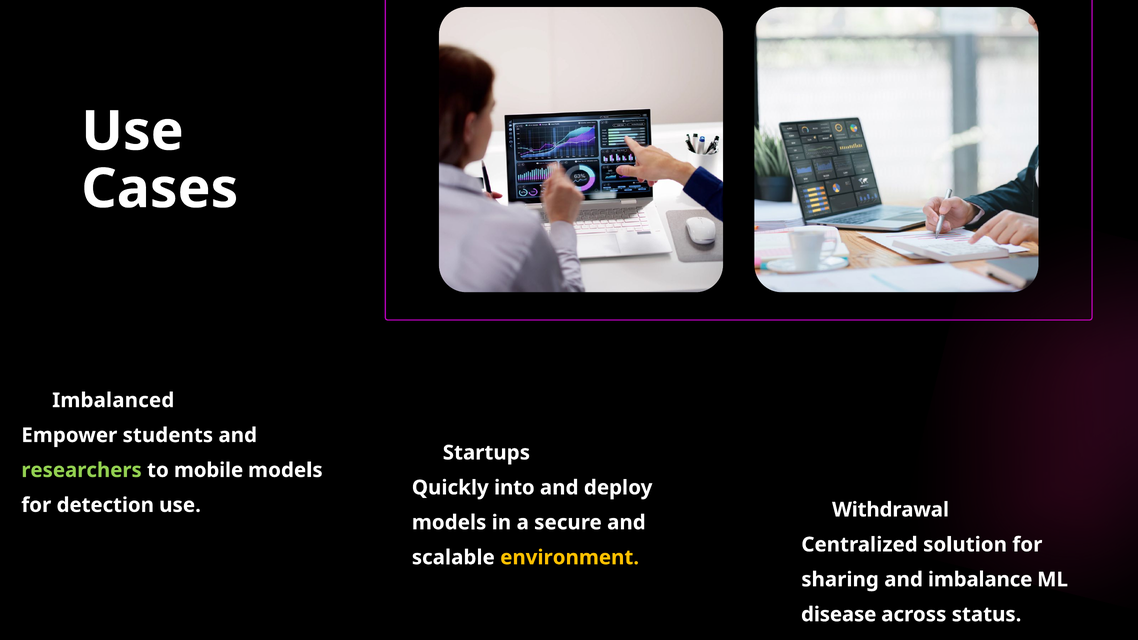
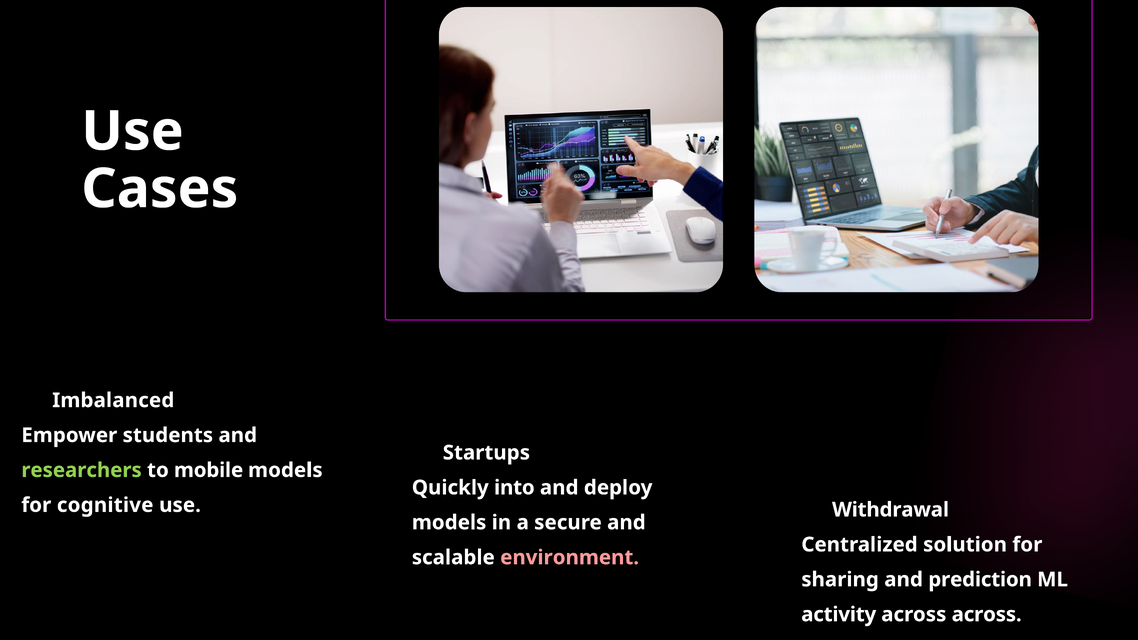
detection: detection -> cognitive
environment colour: yellow -> pink
imbalance: imbalance -> prediction
disease: disease -> activity
across status: status -> across
